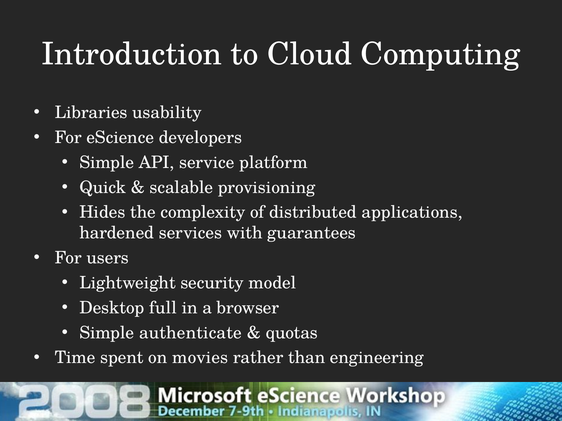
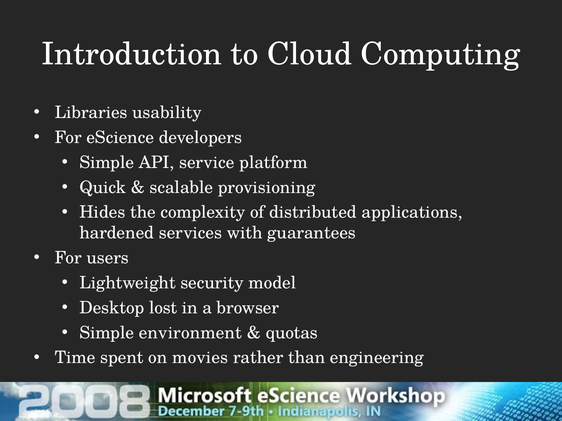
full: full -> lost
authenticate: authenticate -> environment
